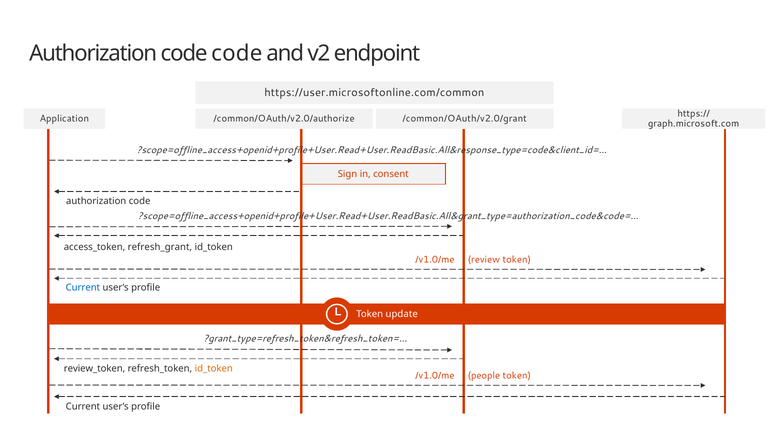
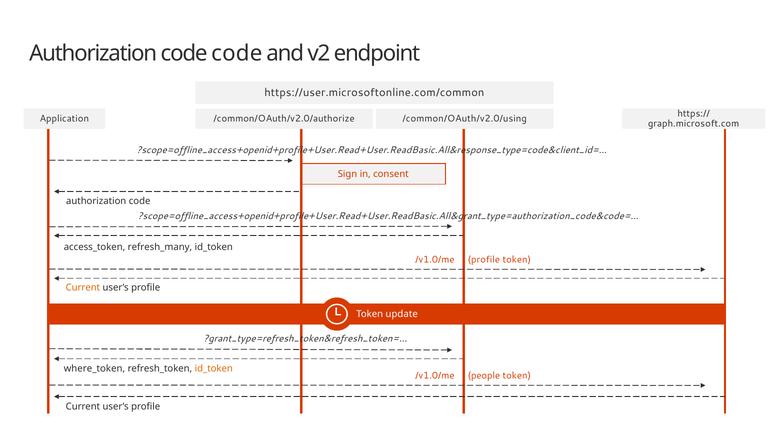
/common/OAuth/v2.0/grant: /common/OAuth/v2.0/grant -> /common/OAuth/v2.0/using
refresh_grant: refresh_grant -> refresh_many
/v1.0/me review: review -> profile
Current at (83, 288) colour: blue -> orange
review_token: review_token -> where_token
